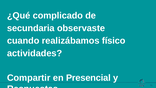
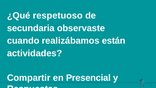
complicado: complicado -> respetuoso
físico: físico -> están
